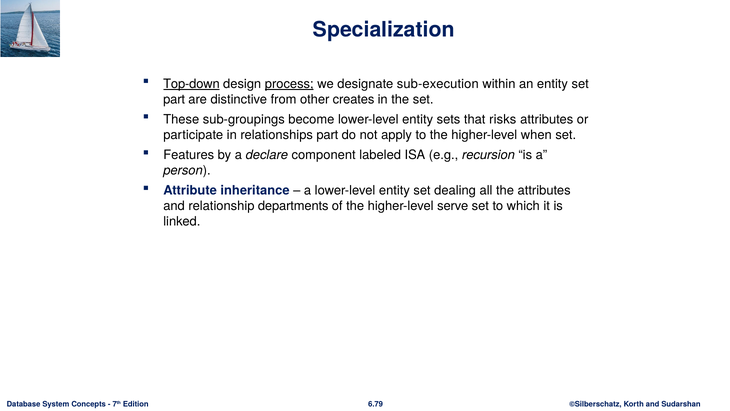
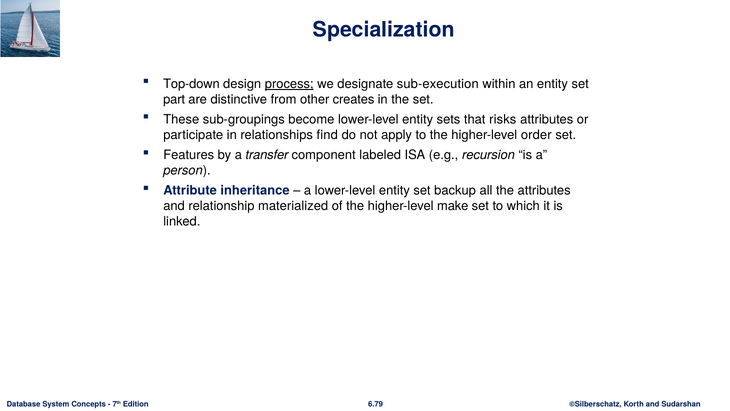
Top-down underline: present -> none
relationships part: part -> find
when: when -> order
declare: declare -> transfer
dealing: dealing -> backup
departments: departments -> materialized
serve: serve -> make
